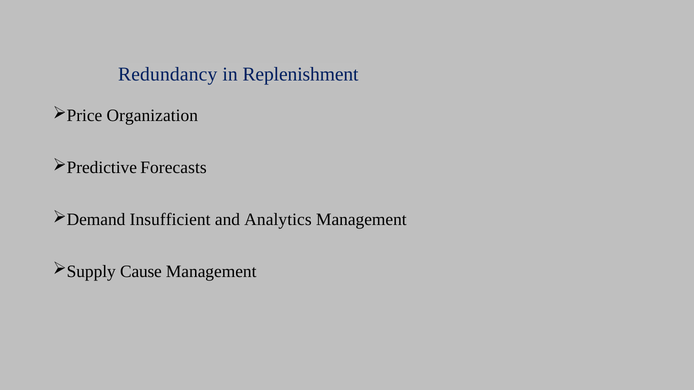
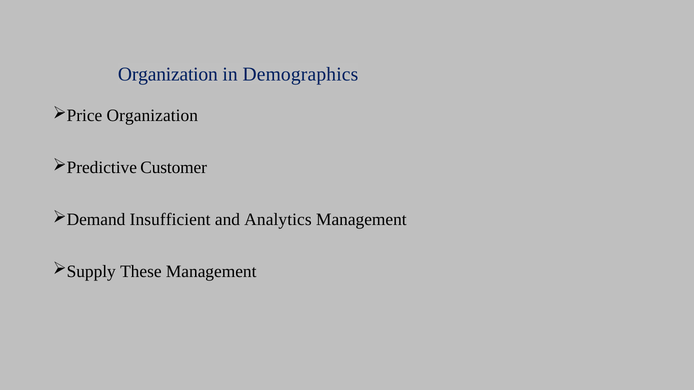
Redundancy at (168, 74): Redundancy -> Organization
Replenishment: Replenishment -> Demographics
Forecasts: Forecasts -> Customer
Cause: Cause -> These
